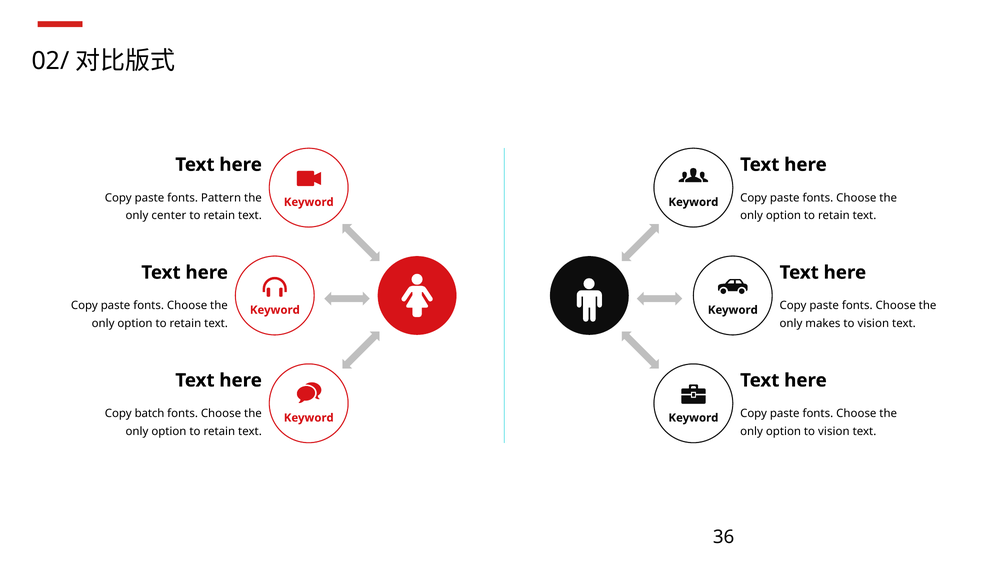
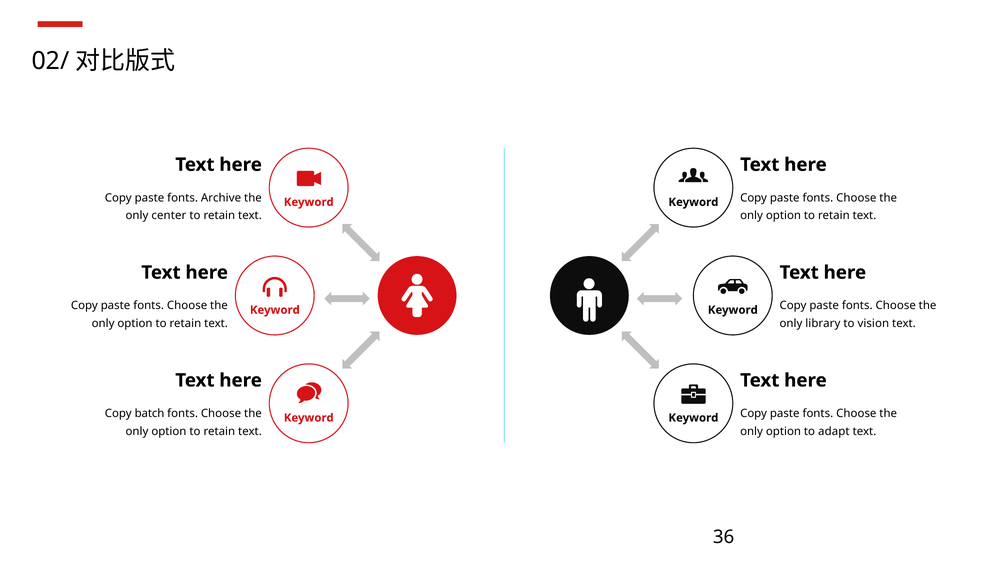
Pattern: Pattern -> Archive
makes: makes -> library
option to vision: vision -> adapt
